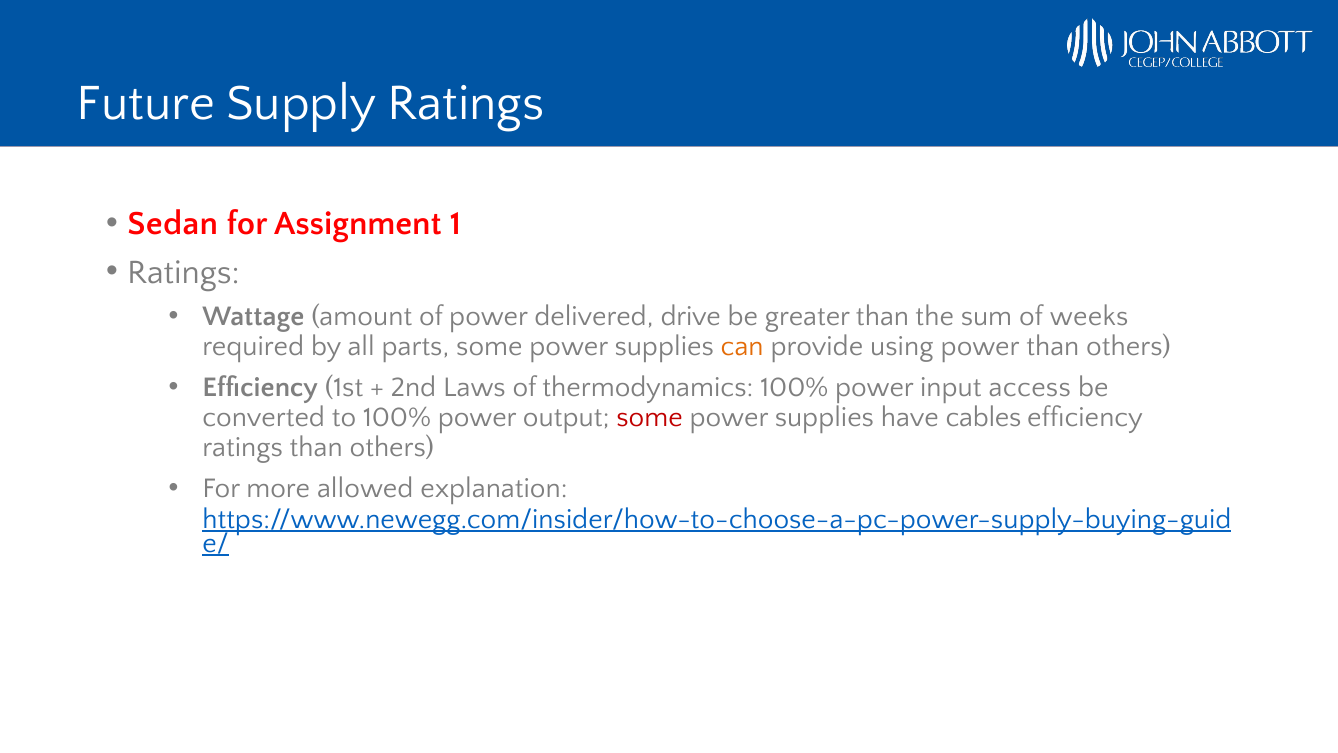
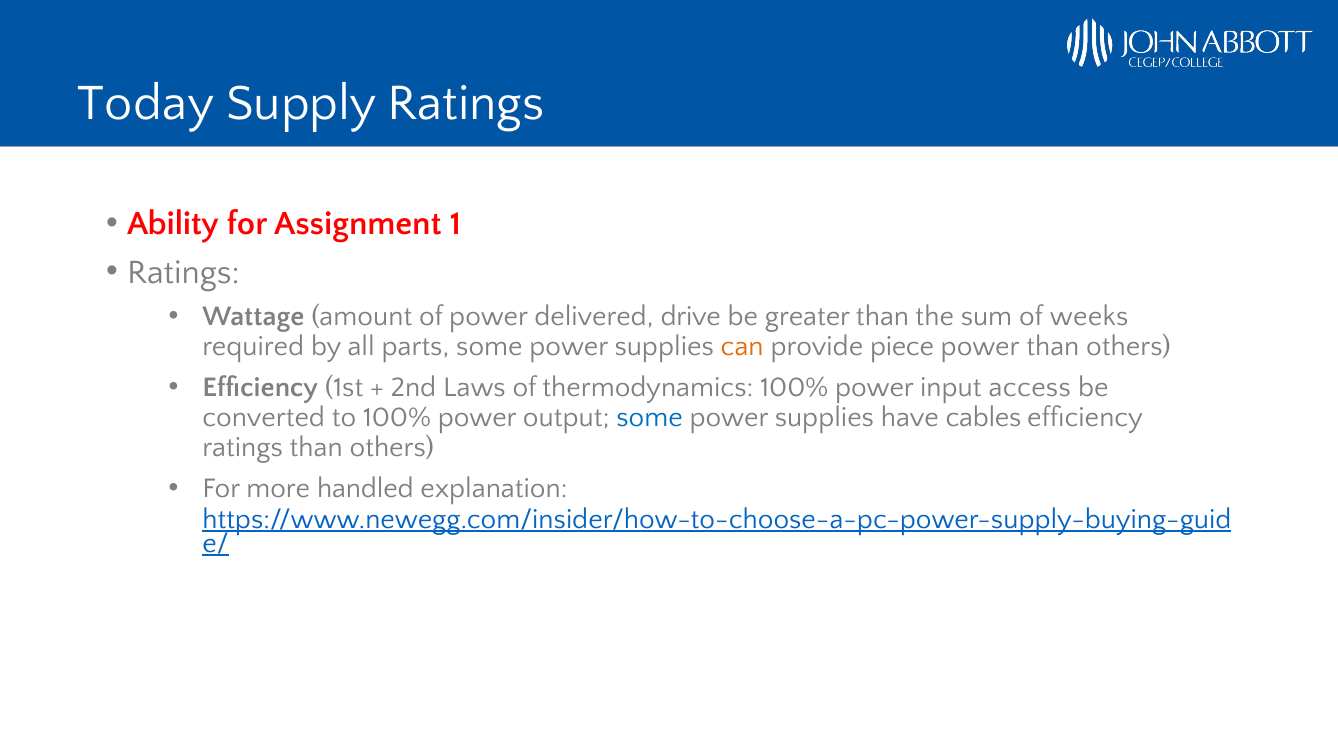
Future: Future -> Today
Sedan: Sedan -> Ability
using: using -> piece
some at (650, 417) colour: red -> blue
allowed: allowed -> handled
